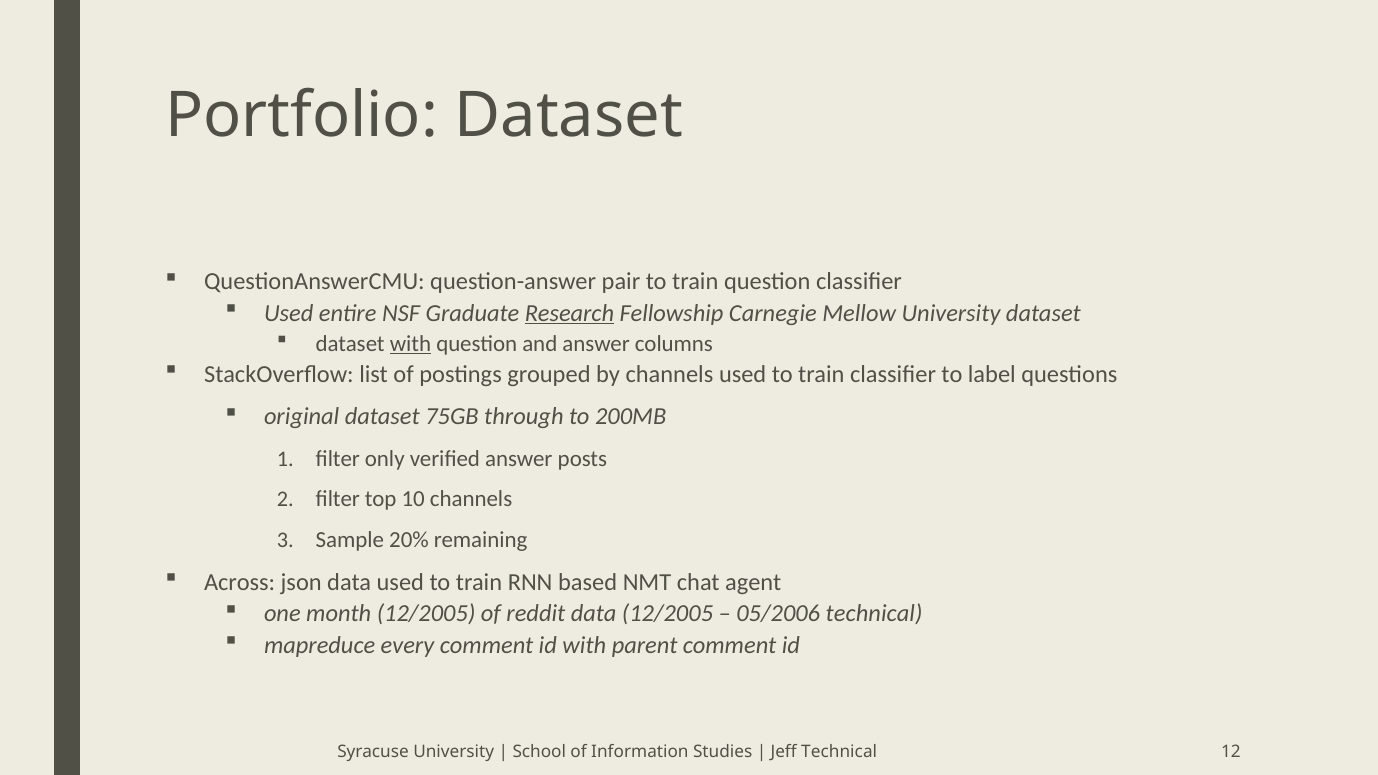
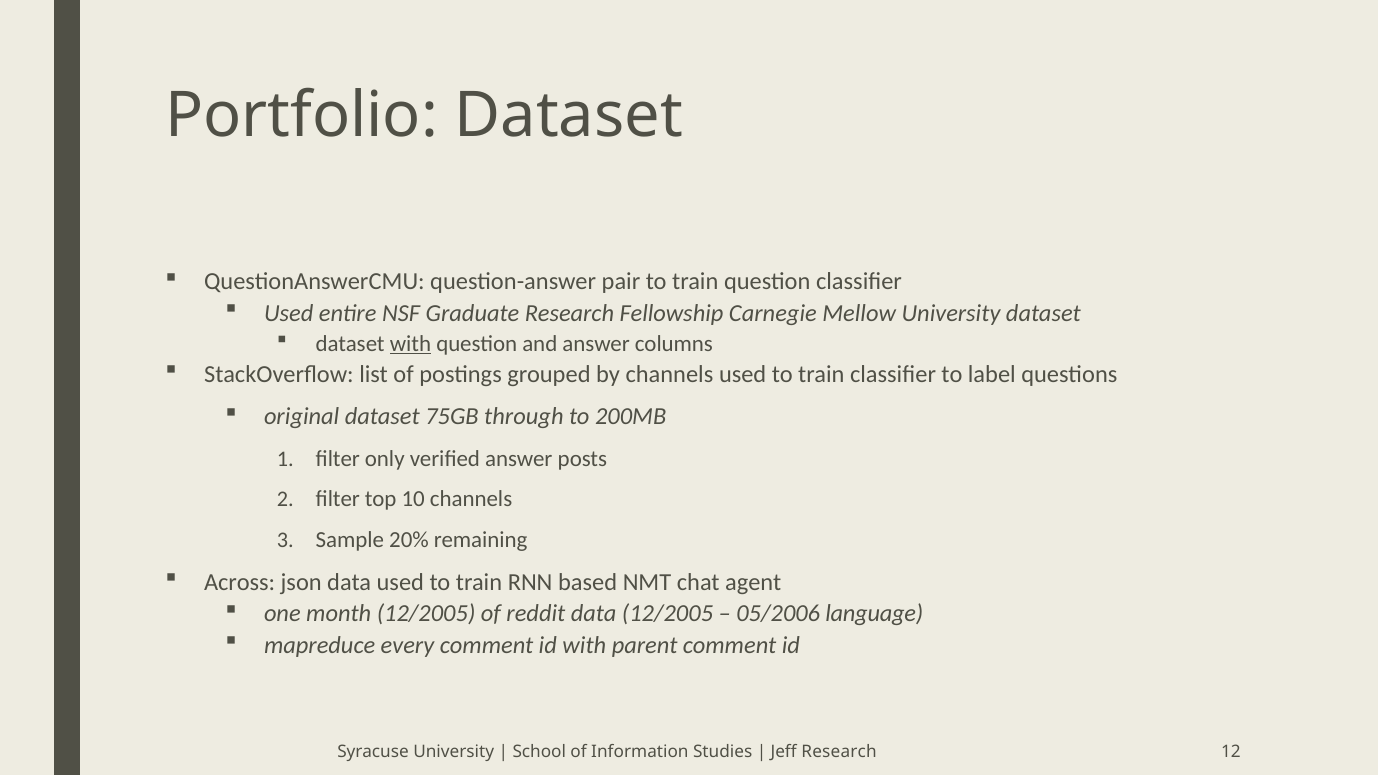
Research at (569, 313) underline: present -> none
05/2006 technical: technical -> language
Jeff Technical: Technical -> Research
